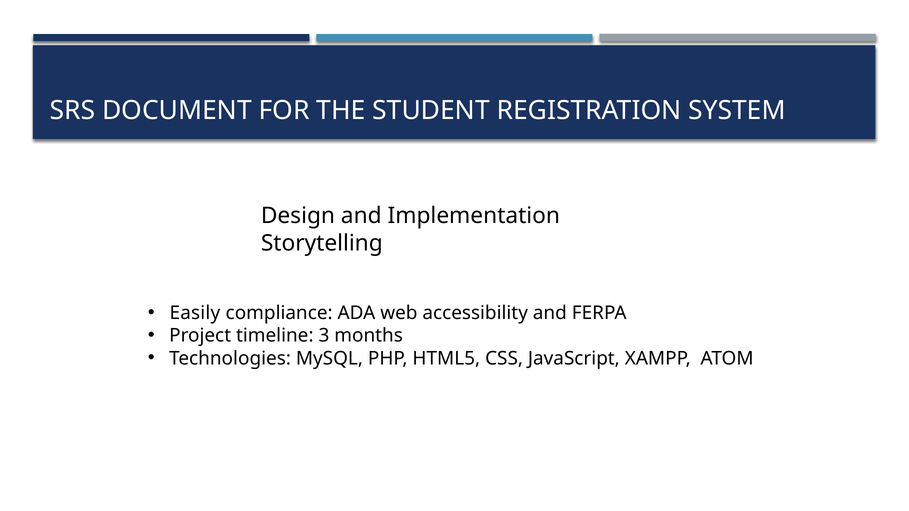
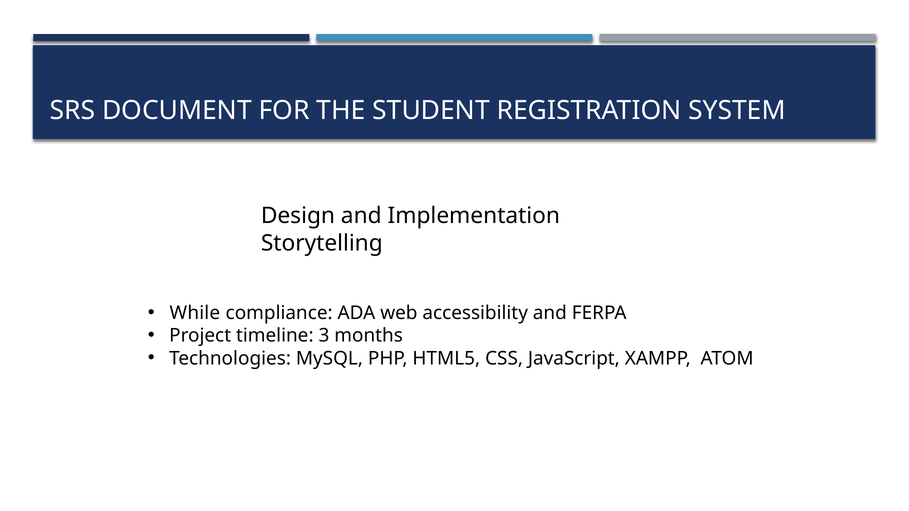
Easily: Easily -> While
